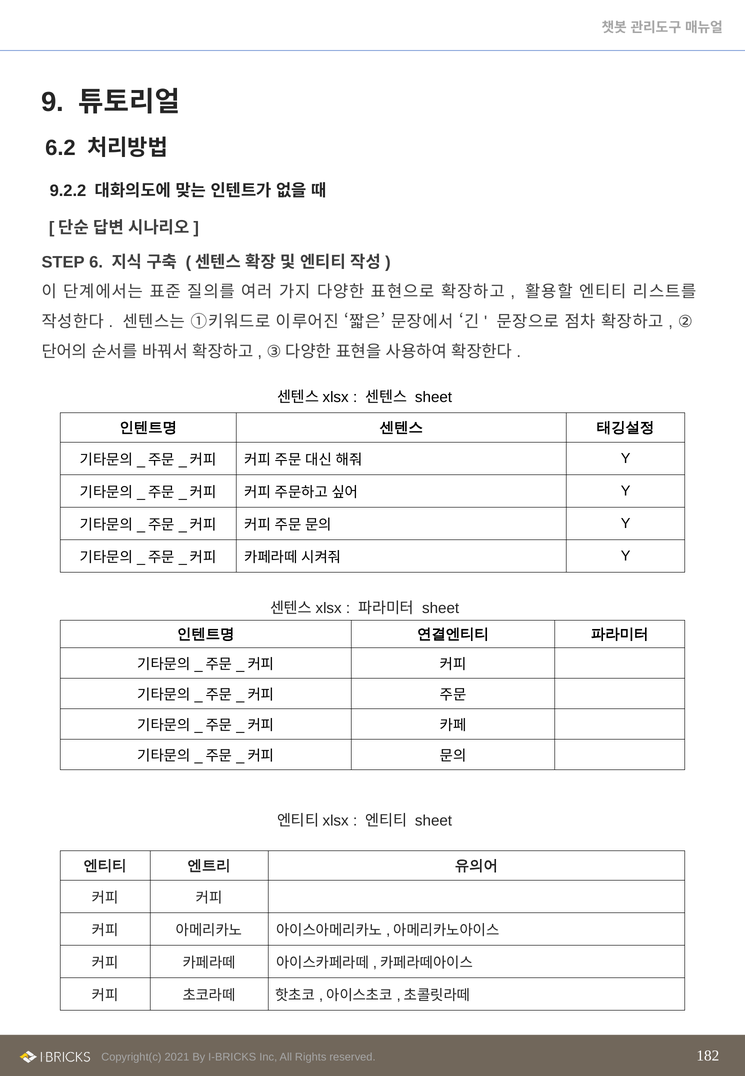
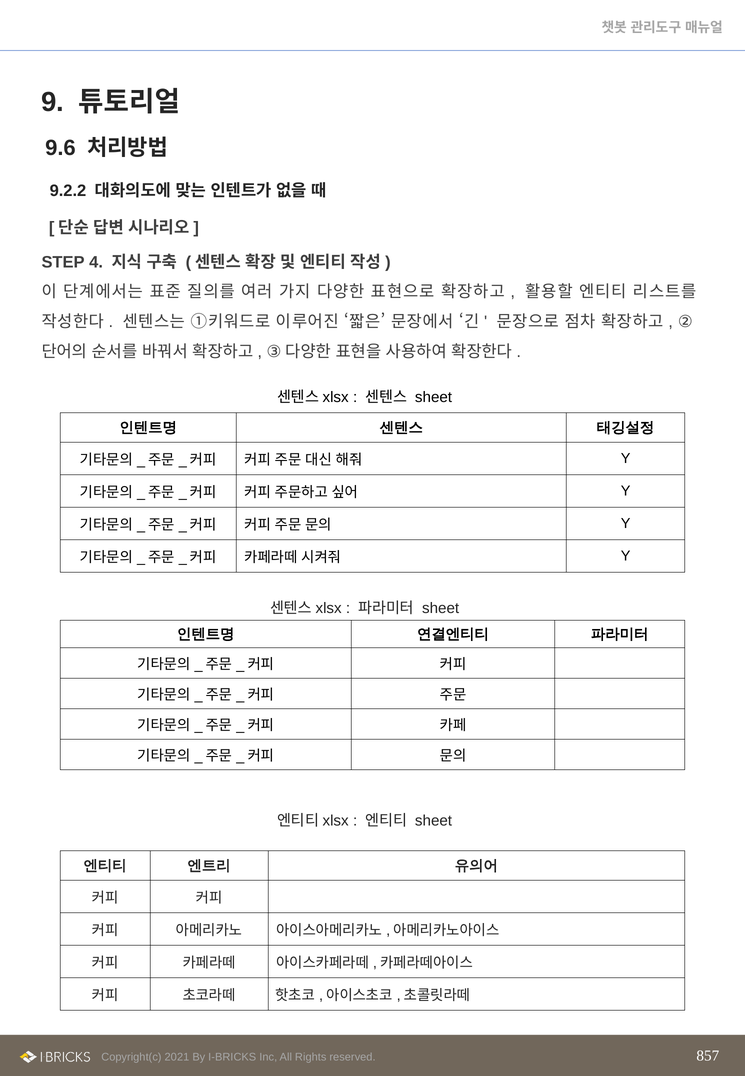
6.2: 6.2 -> 9.6
6: 6 -> 4
182: 182 -> 857
